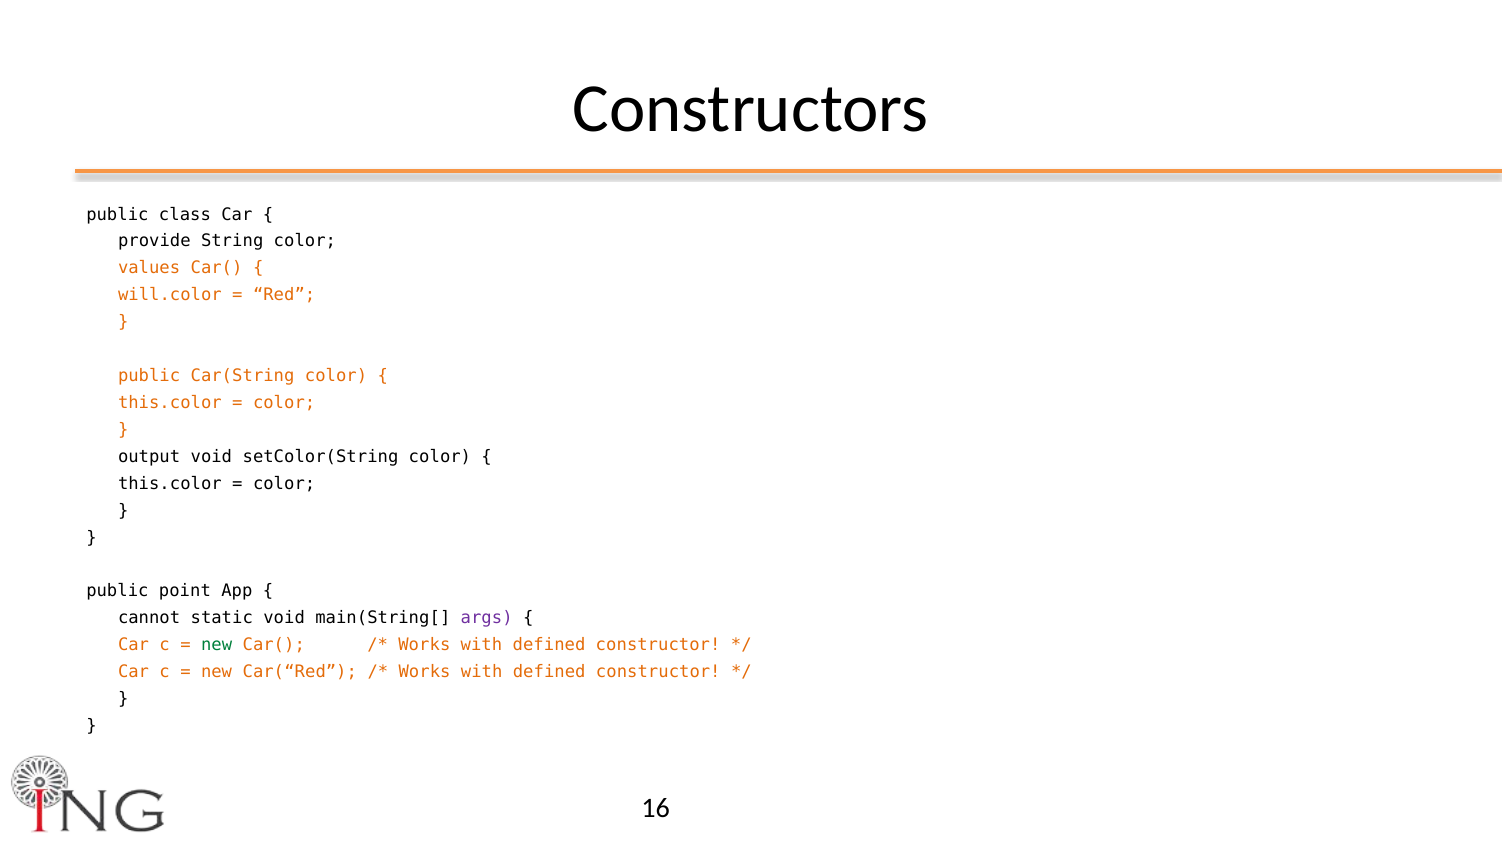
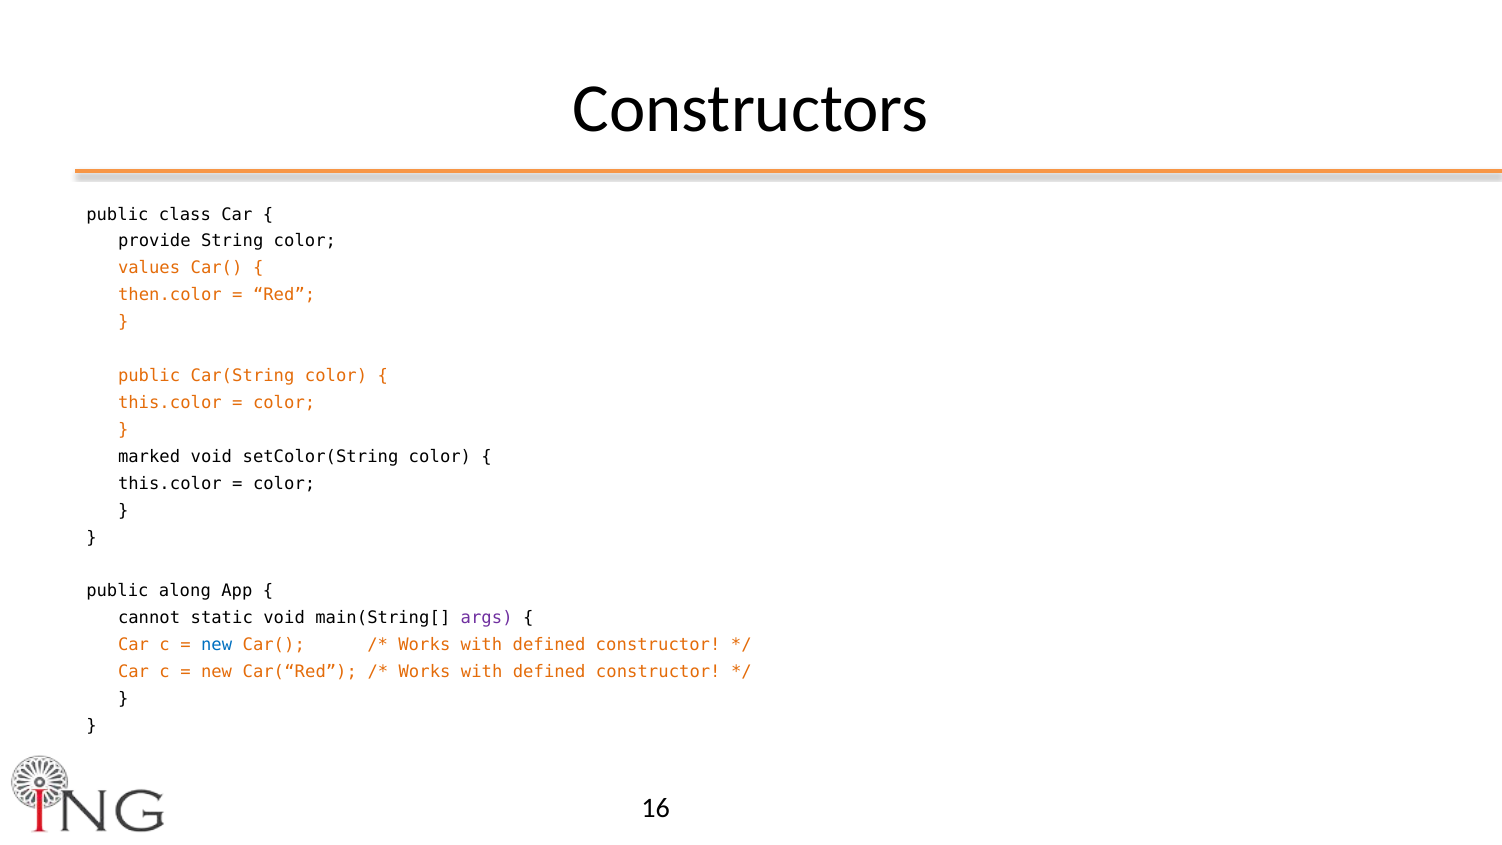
will.color: will.color -> then.color
output: output -> marked
point: point -> along
new at (217, 645) colour: green -> blue
